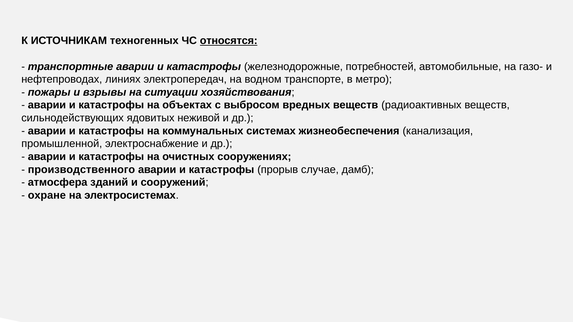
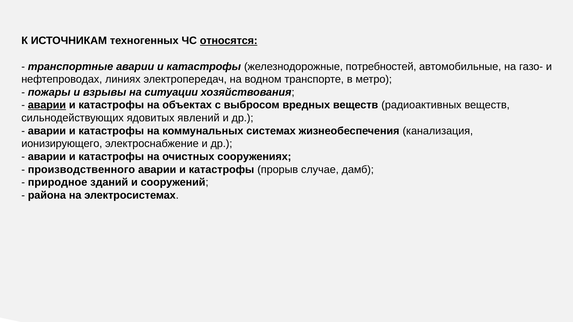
аварии at (47, 105) underline: none -> present
неживой: неживой -> явлений
промышленной: промышленной -> ионизирующего
атмосфера: атмосфера -> природное
охране: охране -> района
